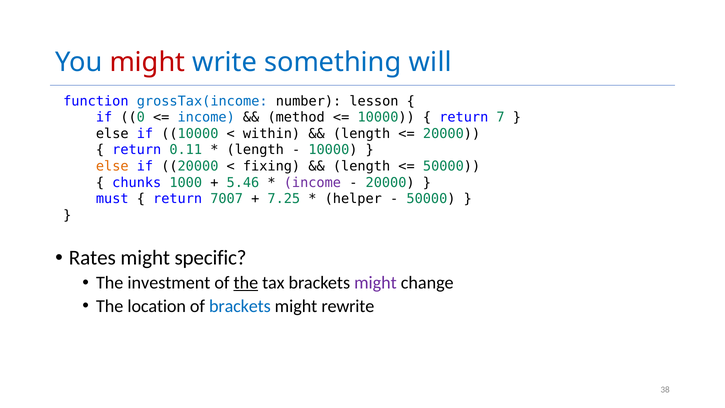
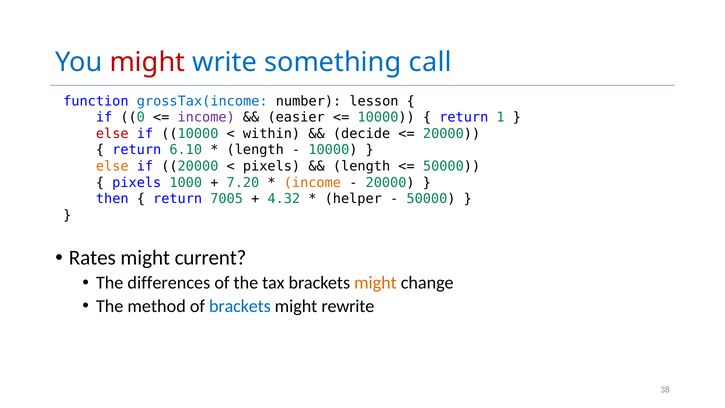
will: will -> call
income at (206, 117) colour: blue -> purple
method: method -> easier
7: 7 -> 1
else at (112, 134) colour: black -> red
length at (362, 134): length -> decide
0.11: 0.11 -> 6.10
fixing at (272, 166): fixing -> pixels
chunks at (137, 183): chunks -> pixels
5.46: 5.46 -> 7.20
income at (312, 183) colour: purple -> orange
must: must -> then
7007: 7007 -> 7005
7.25: 7.25 -> 4.32
specific: specific -> current
investment: investment -> differences
the at (246, 283) underline: present -> none
might at (375, 283) colour: purple -> orange
location: location -> method
